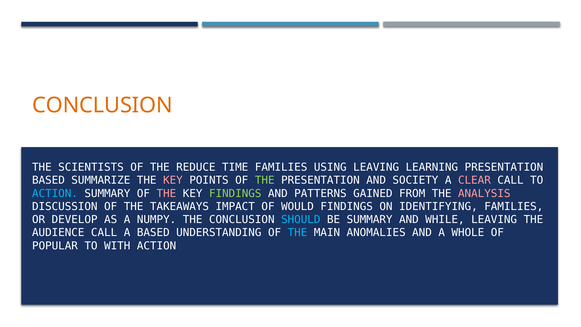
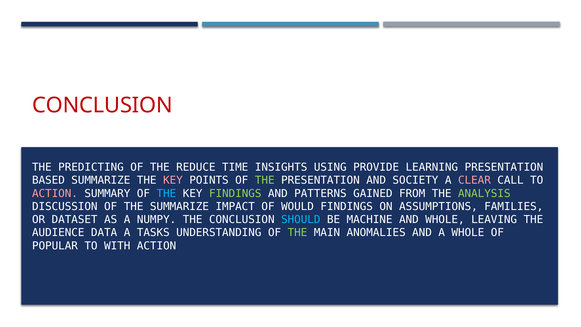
CONCLUSION at (102, 105) colour: orange -> red
SCIENTISTS: SCIENTISTS -> PREDICTING
TIME FAMILIES: FAMILIES -> INSIGHTS
USING LEAVING: LEAVING -> PROVIDE
ACTION at (55, 193) colour: light blue -> pink
THE at (166, 193) colour: pink -> light blue
ANALYSIS colour: pink -> light green
THE TAKEAWAYS: TAKEAWAYS -> SUMMARIZE
IDENTIFYING: IDENTIFYING -> ASSUMPTIONS
DEVELOP: DEVELOP -> DATASET
BE SUMMARY: SUMMARY -> MACHINE
AND WHILE: WHILE -> WHOLE
AUDIENCE CALL: CALL -> DATA
A BASED: BASED -> TASKS
THE at (297, 233) colour: light blue -> light green
